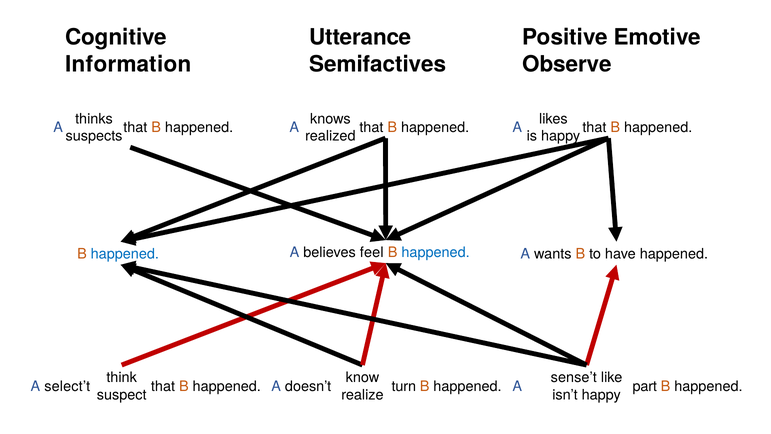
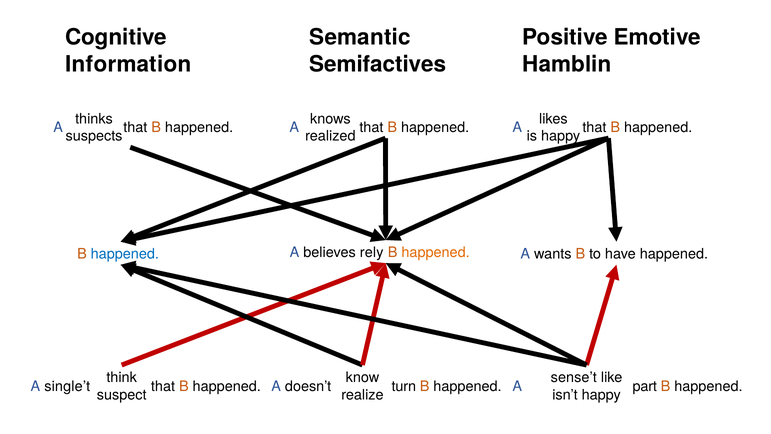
Utterance: Utterance -> Semantic
Observe: Observe -> Hamblin
feel: feel -> rely
happened at (436, 252) colour: blue -> orange
select’t: select’t -> single’t
